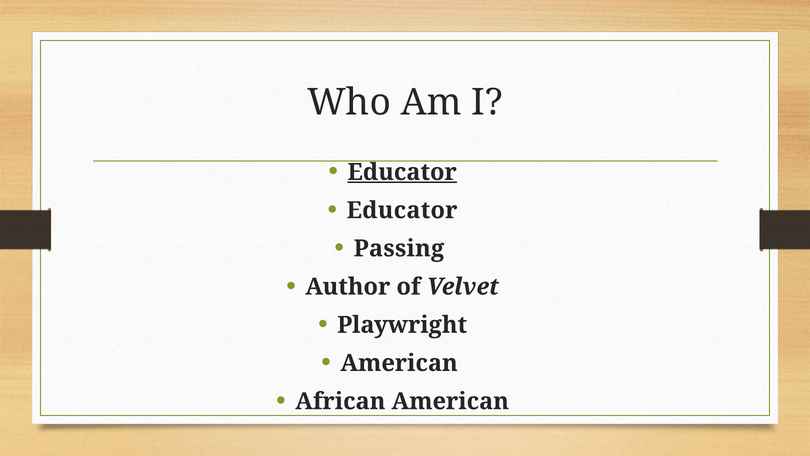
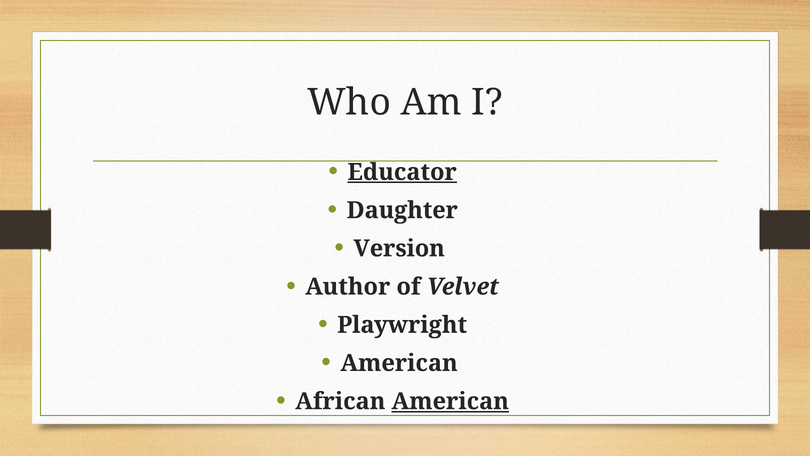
Educator at (402, 210): Educator -> Daughter
Passing: Passing -> Version
American at (450, 401) underline: none -> present
